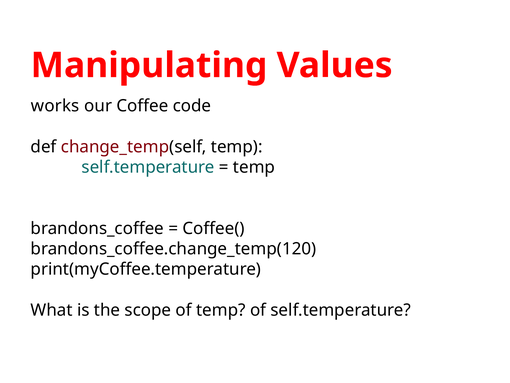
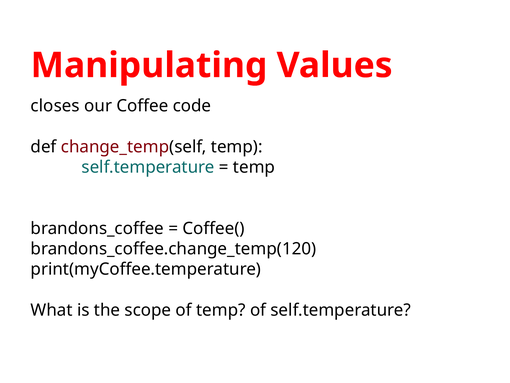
works: works -> closes
